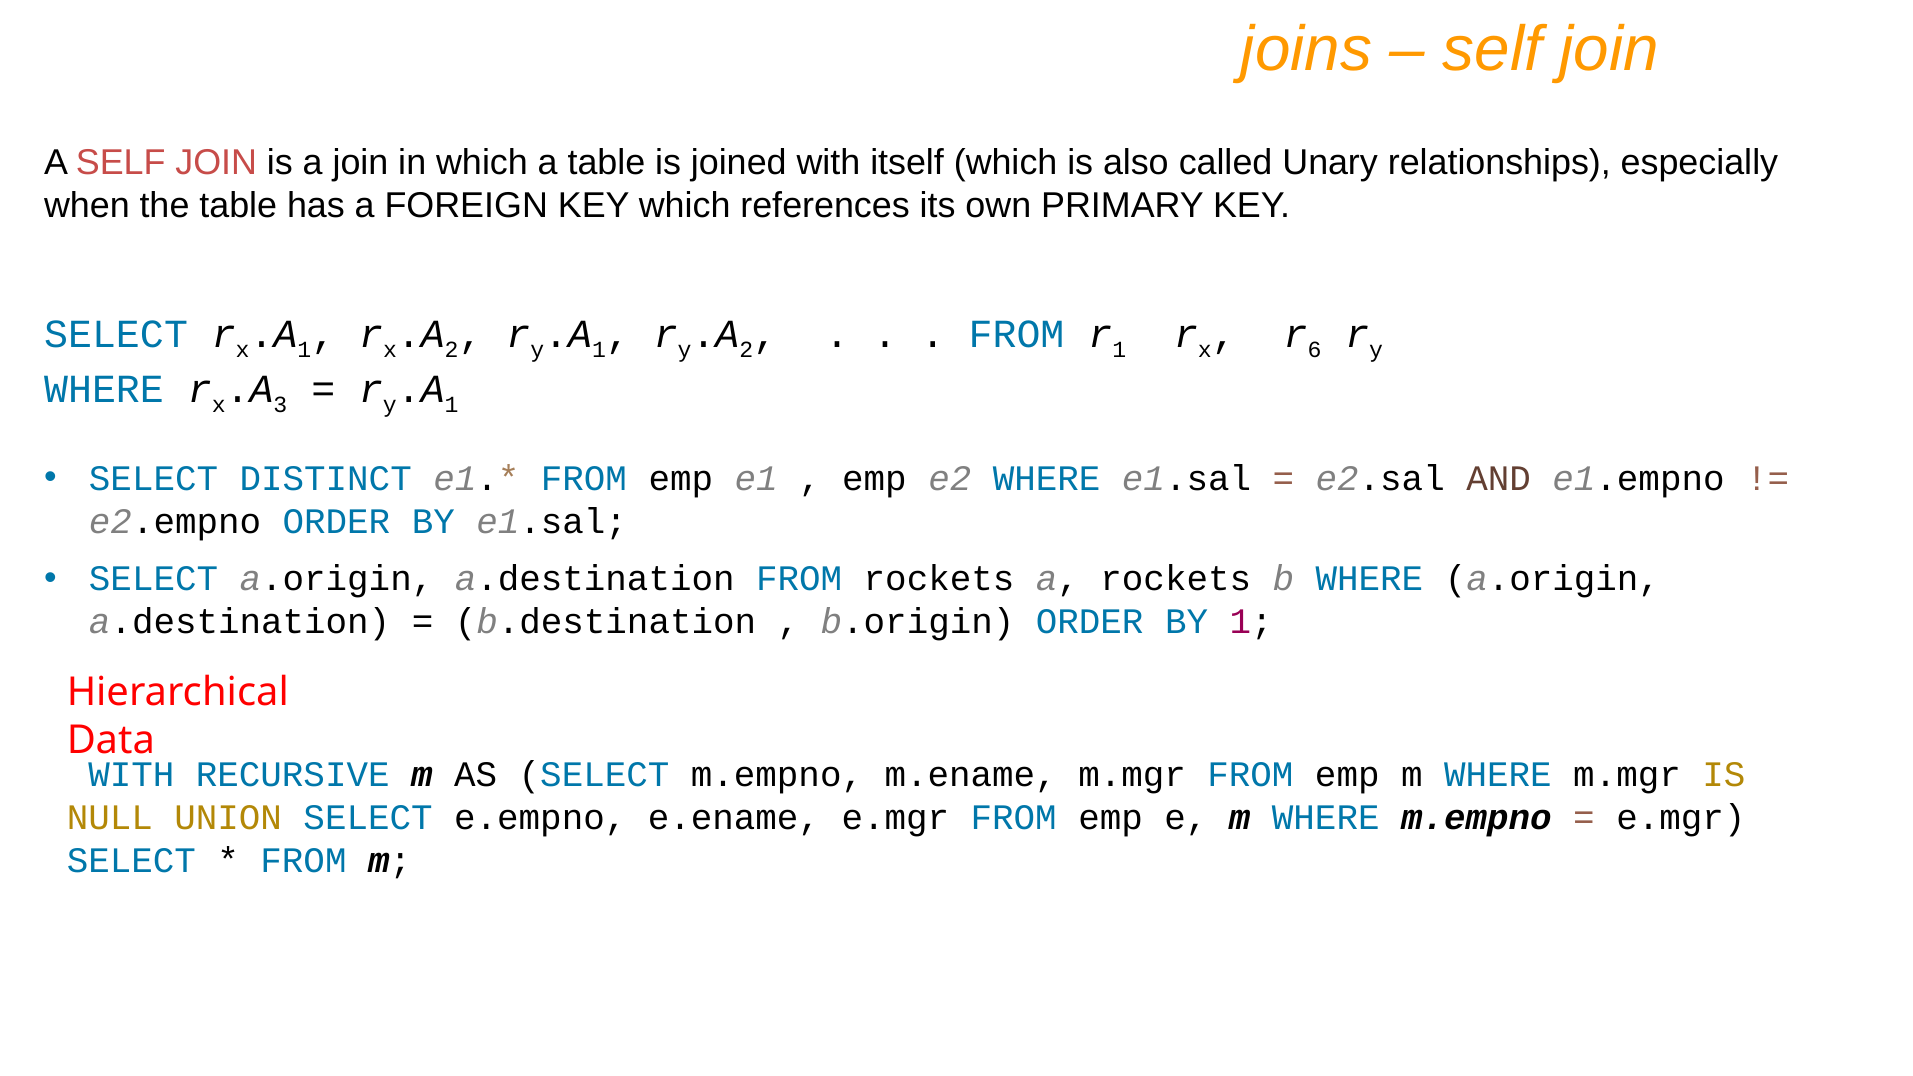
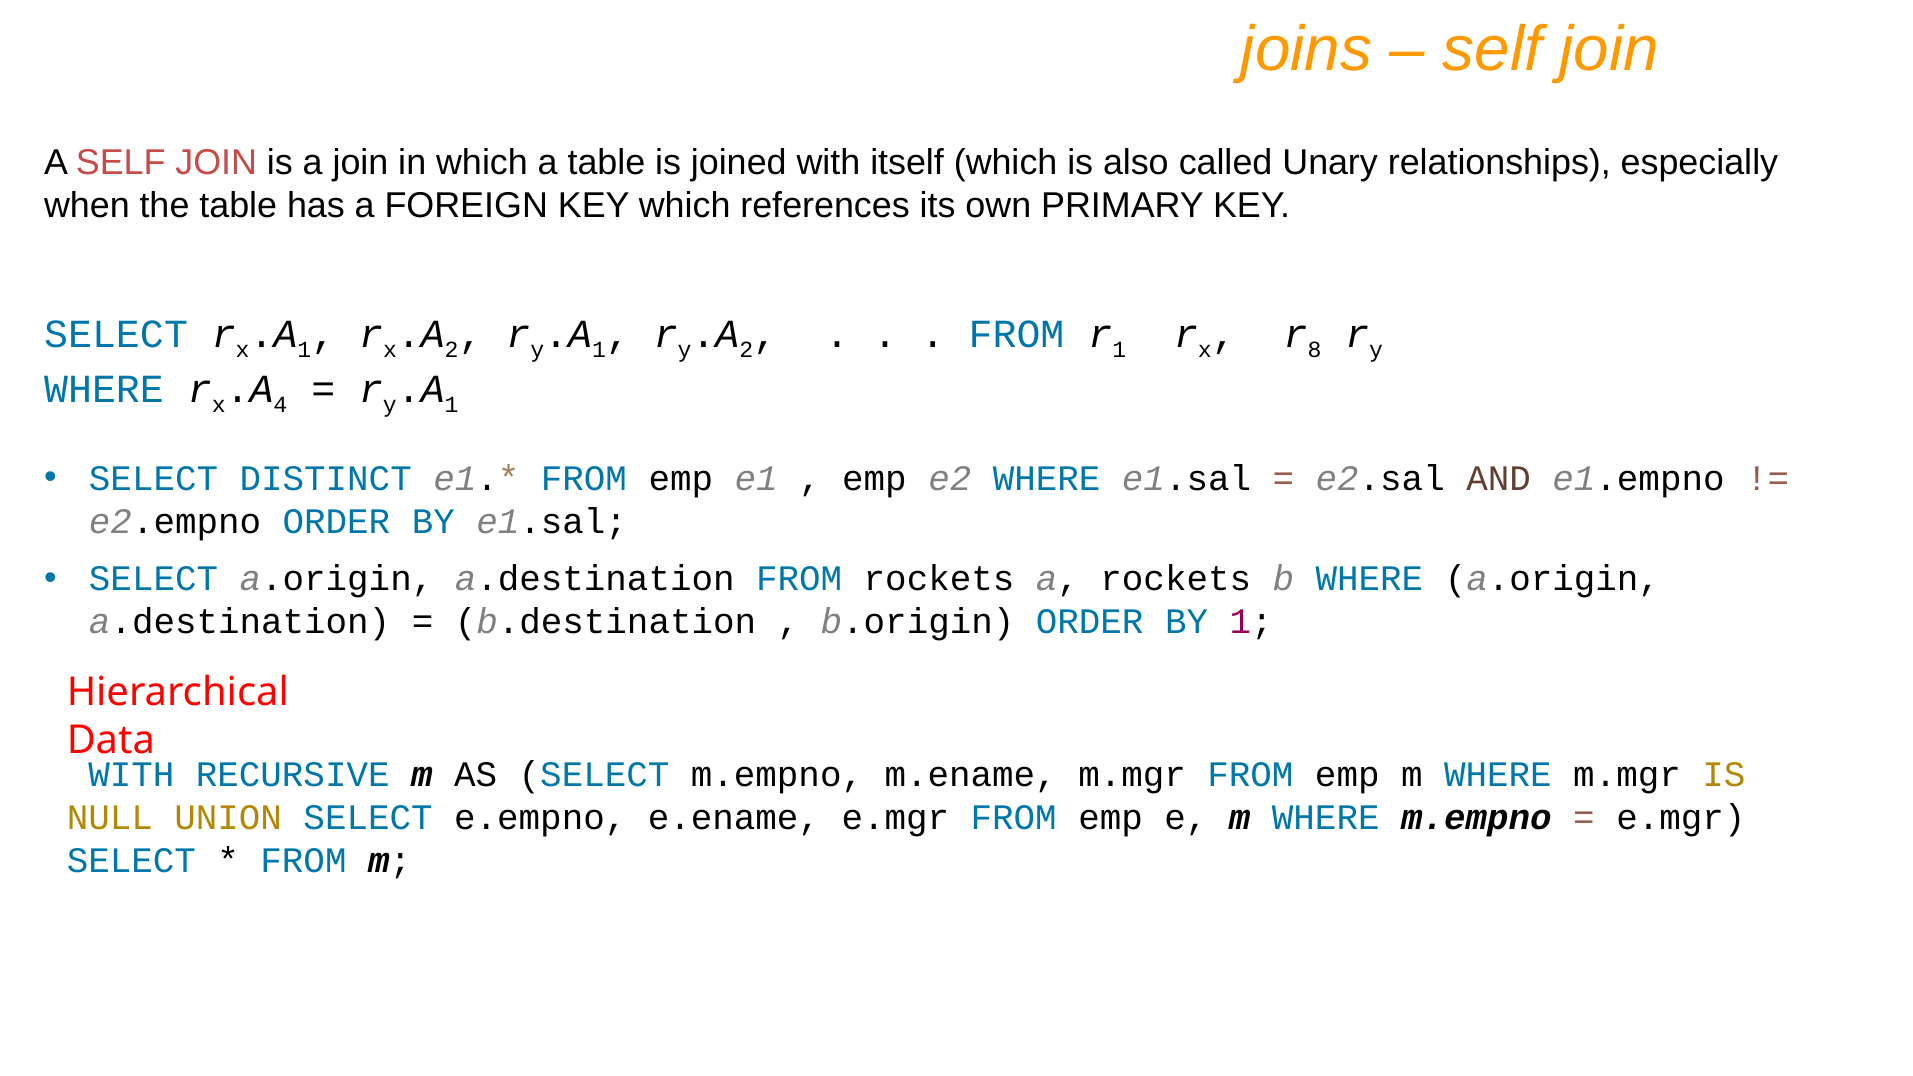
6: 6 -> 8
3: 3 -> 4
